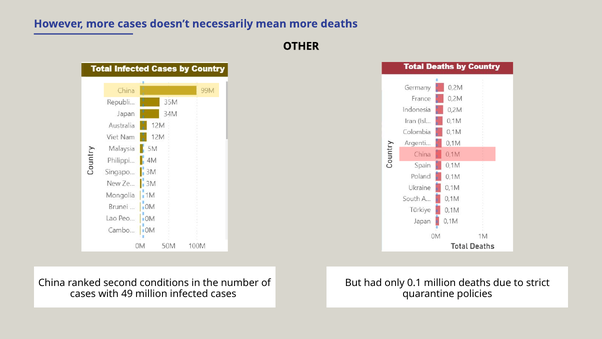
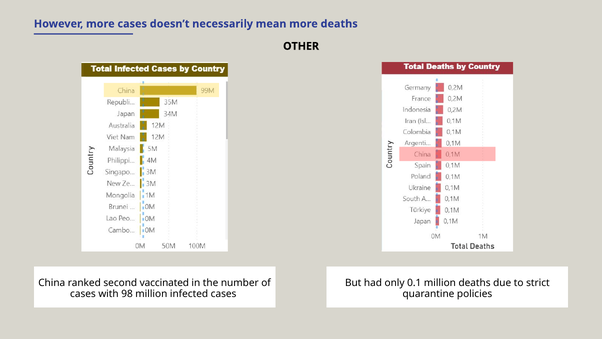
conditions: conditions -> vaccinated
49: 49 -> 98
